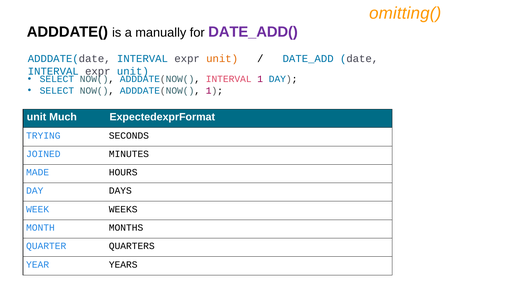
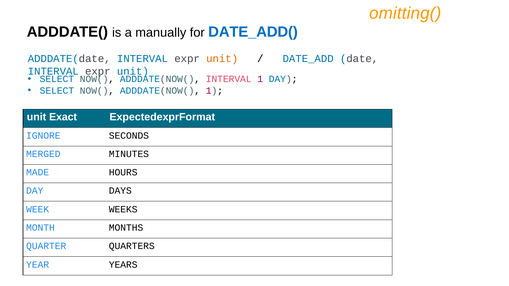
DATE_ADD( colour: purple -> blue
Much: Much -> Exact
TRYING: TRYING -> IGNORE
JOINED: JOINED -> MERGED
